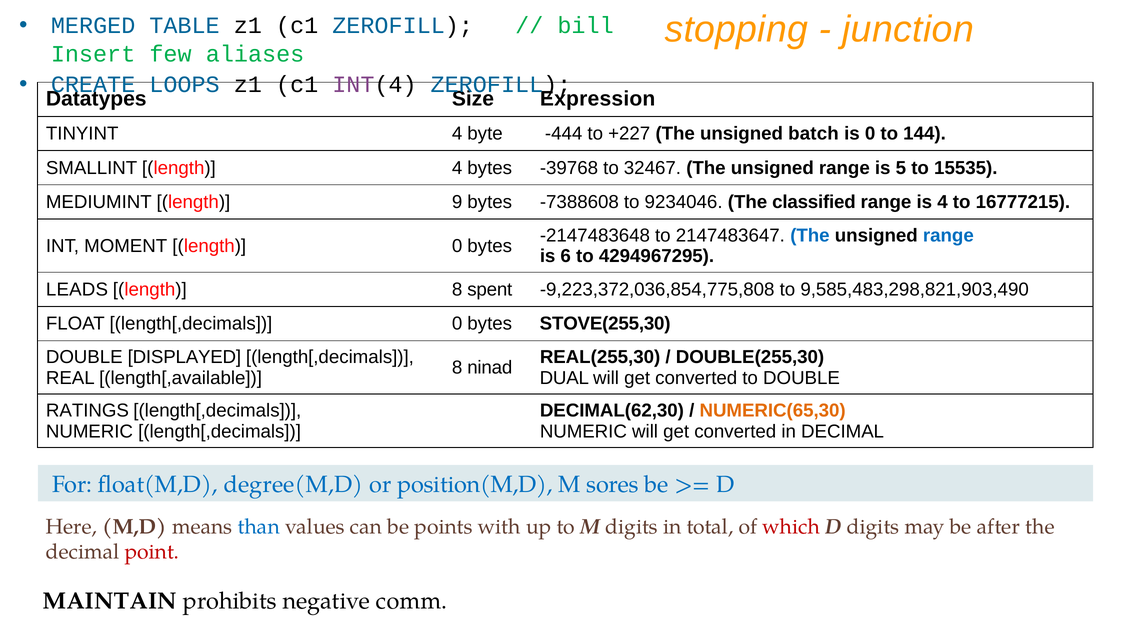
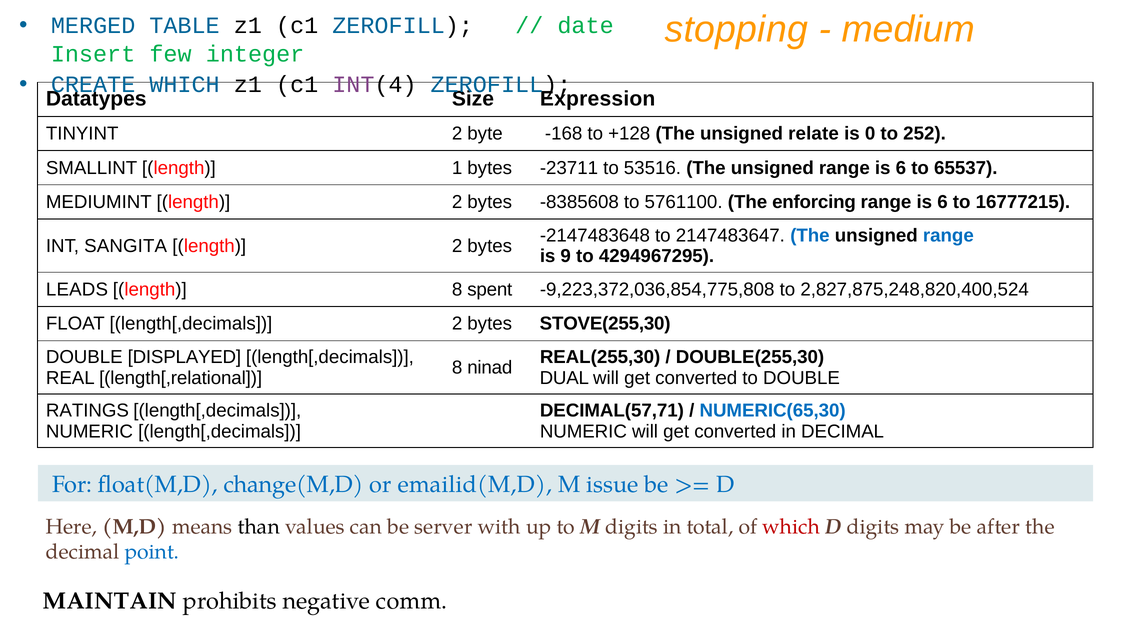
junction: junction -> medium
bill: bill -> date
aliases: aliases -> integer
LOOPS at (184, 85): LOOPS -> WHICH
TINYINT 4: 4 -> 2
-444: -444 -> -168
+227: +227 -> +128
batch: batch -> relate
144: 144 -> 252
length 4: 4 -> 1
-39768: -39768 -> -23711
32467: 32467 -> 53516
unsigned range is 5: 5 -> 6
15535: 15535 -> 65537
MEDIUMINT length 9: 9 -> 2
-7388608: -7388608 -> -8385608
9234046: 9234046 -> 5761100
classified: classified -> enforcing
4 at (942, 202): 4 -> 6
MOMENT: MOMENT -> SANGITA
0 at (457, 246): 0 -> 2
6: 6 -> 9
9,585,483,298,821,903,490: 9,585,483,298,821,903,490 -> 2,827,875,248,820,400,524
length[,decimals 0: 0 -> 2
length[,available: length[,available -> length[,relational
DECIMAL(62,30: DECIMAL(62,30 -> DECIMAL(57,71
NUMERIC(65,30 colour: orange -> blue
degree(M,D: degree(M,D -> change(M,D
position(M,D: position(M,D -> emailid(M,D
sores: sores -> issue
than colour: blue -> black
points: points -> server
point colour: red -> blue
